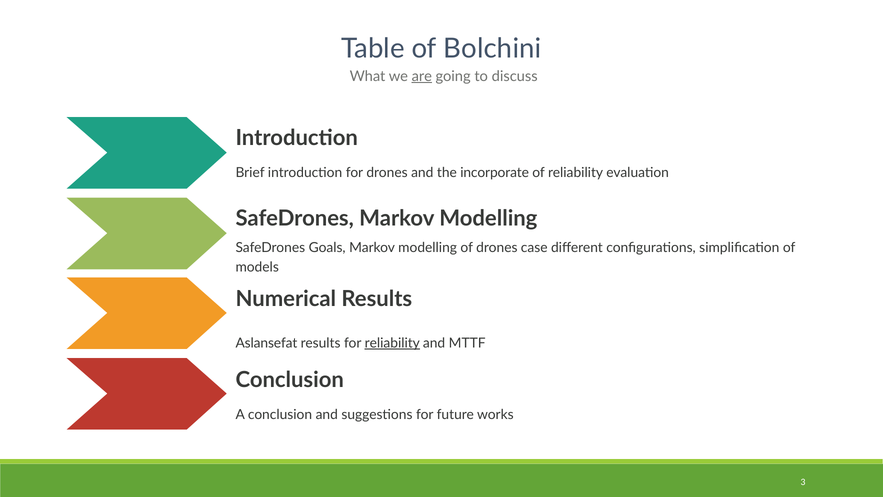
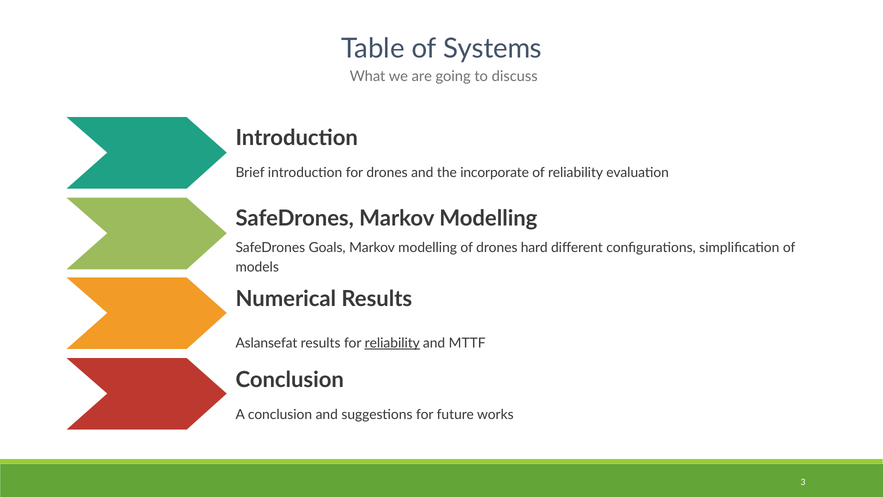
Bolchini: Bolchini -> Systems
are underline: present -> none
case: case -> hard
